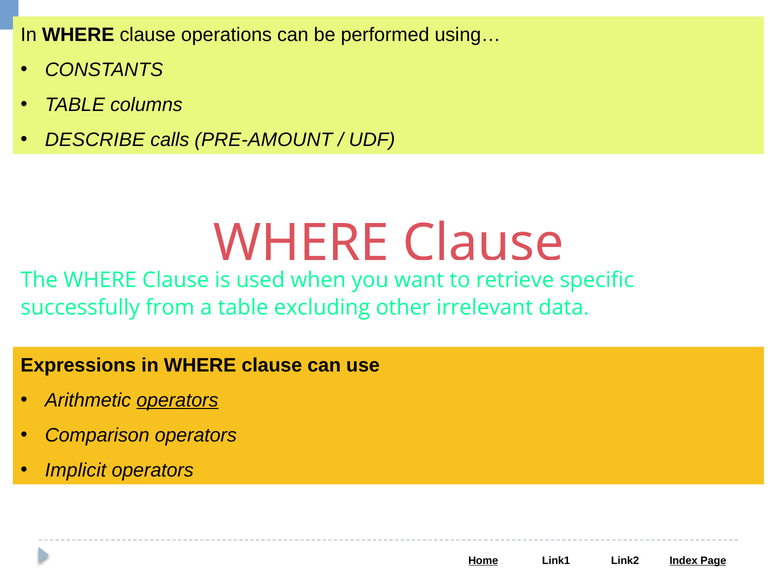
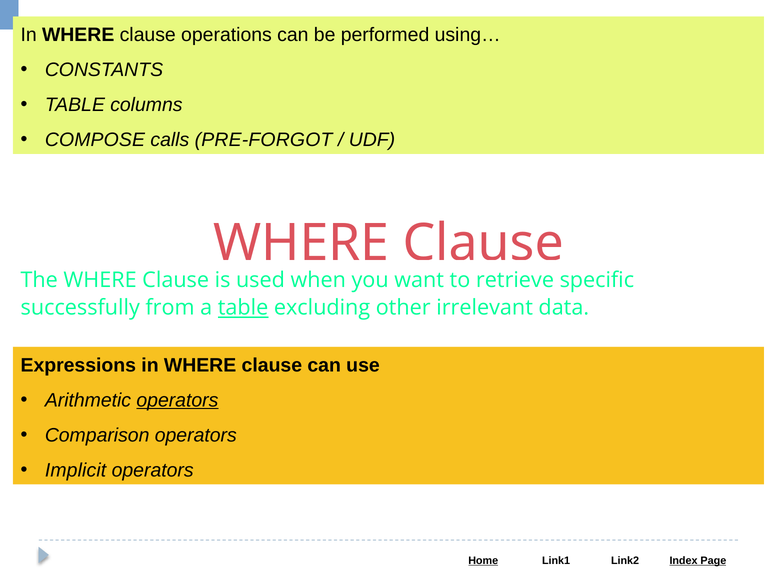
DESCRIBE: DESCRIBE -> COMPOSE
PRE-AMOUNT: PRE-AMOUNT -> PRE-FORGOT
table at (243, 308) underline: none -> present
